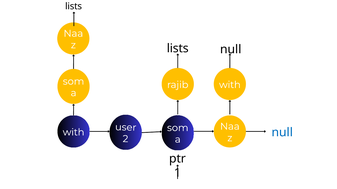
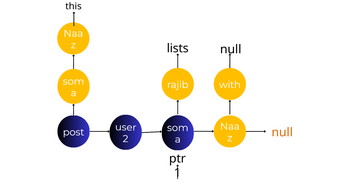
lists at (74, 6): lists -> this
with at (74, 133): with -> post
null at (282, 133) colour: blue -> orange
